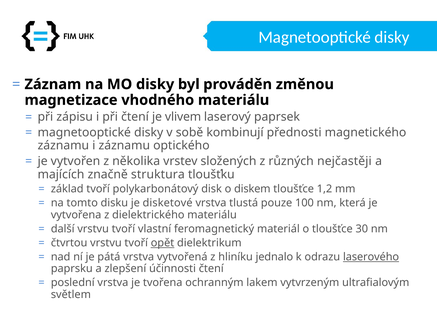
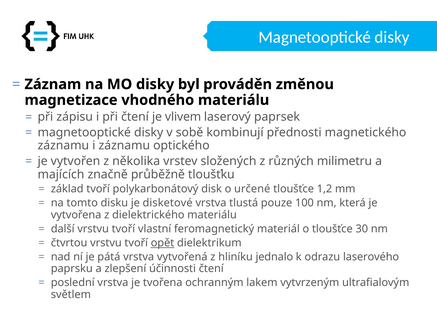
nejčastěji: nejčastěji -> milimetru
struktura: struktura -> průběžně
diskem: diskem -> určené
laserového underline: present -> none
